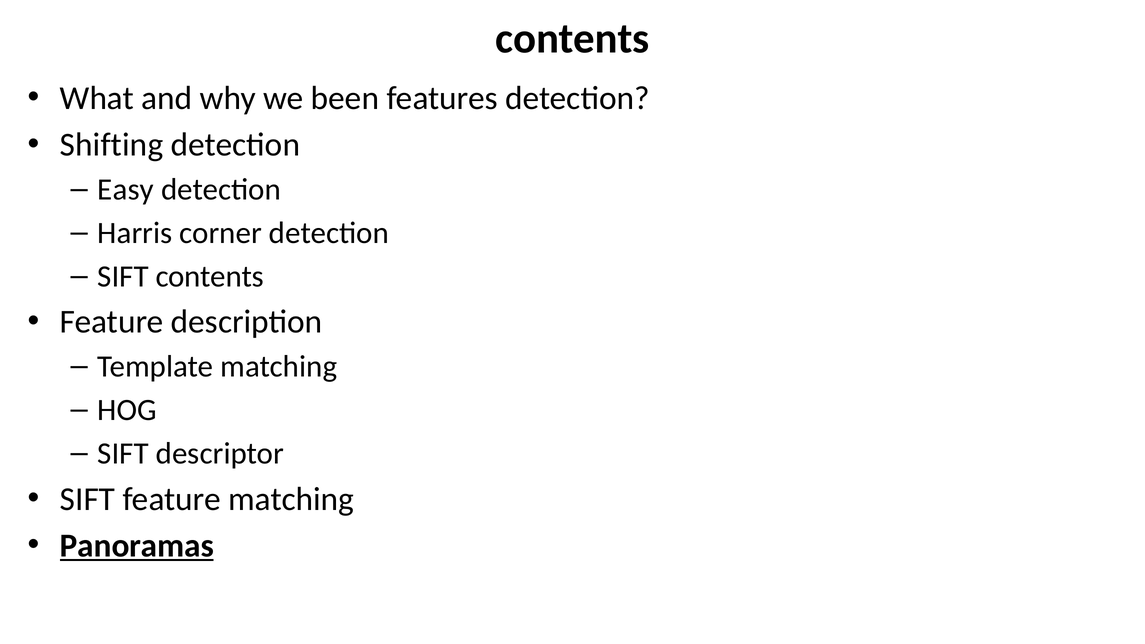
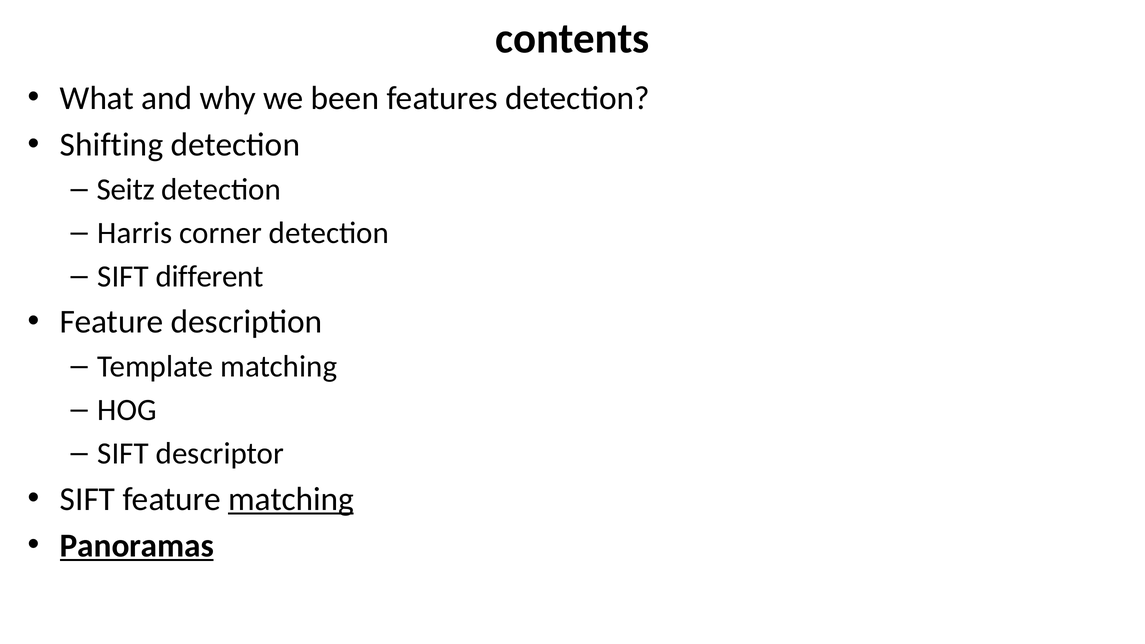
Easy: Easy -> Seitz
SIFT contents: contents -> different
matching at (291, 499) underline: none -> present
